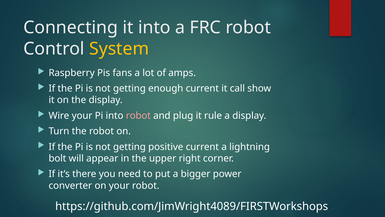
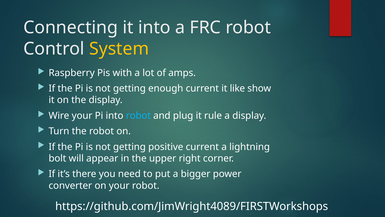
fans: fans -> with
call: call -> like
robot at (138, 115) colour: pink -> light blue
